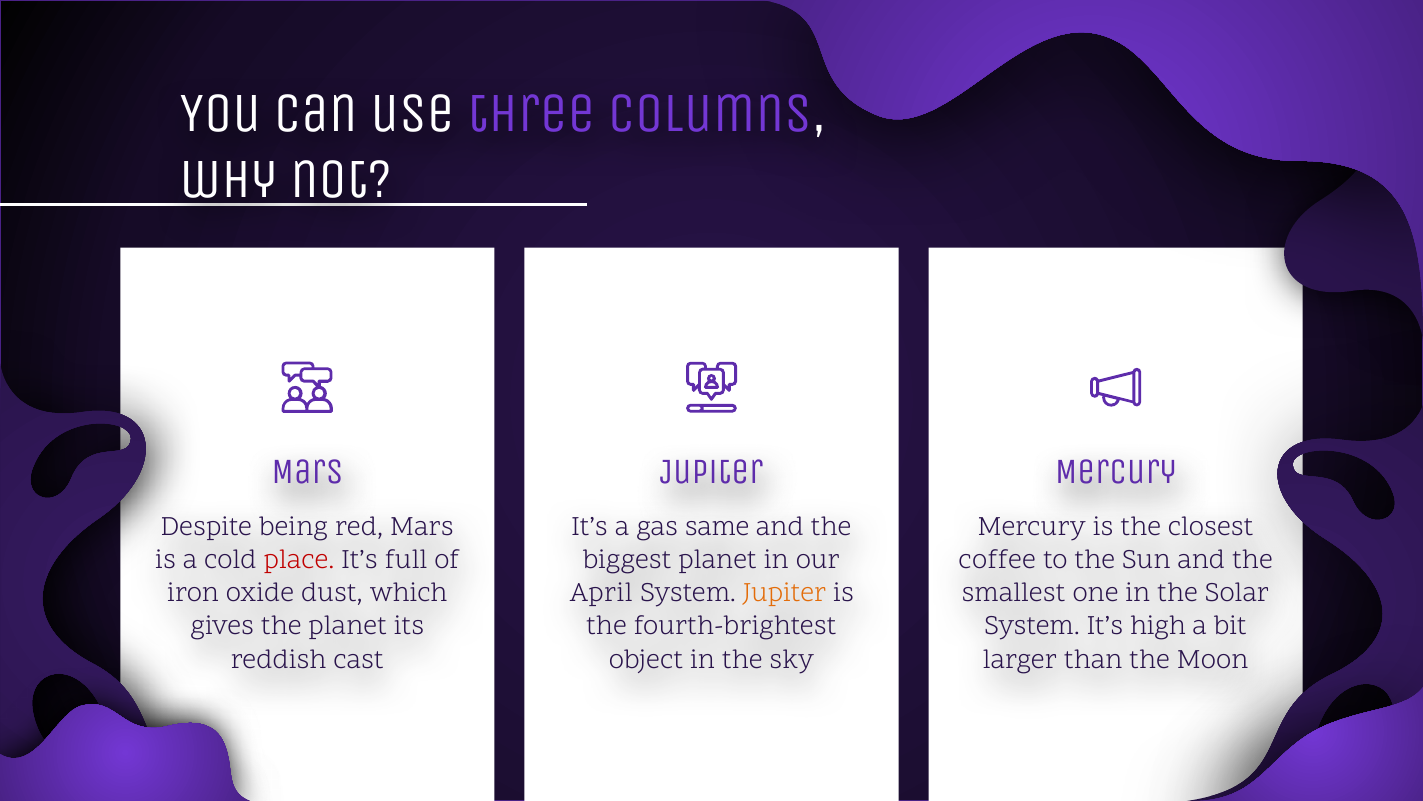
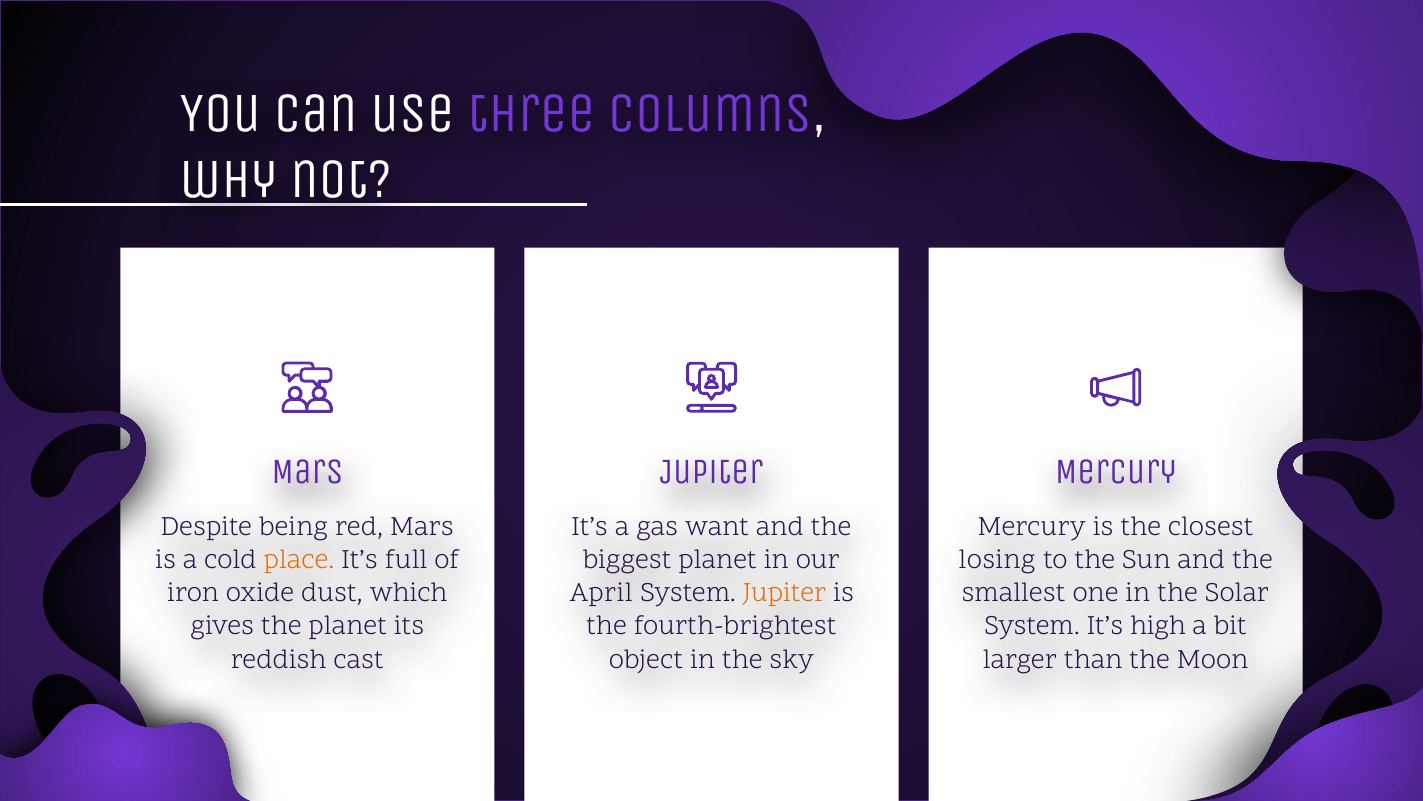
same: same -> want
place colour: red -> orange
coffee: coffee -> losing
